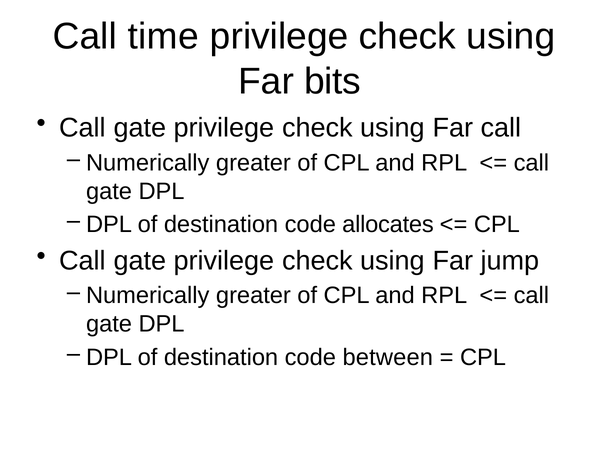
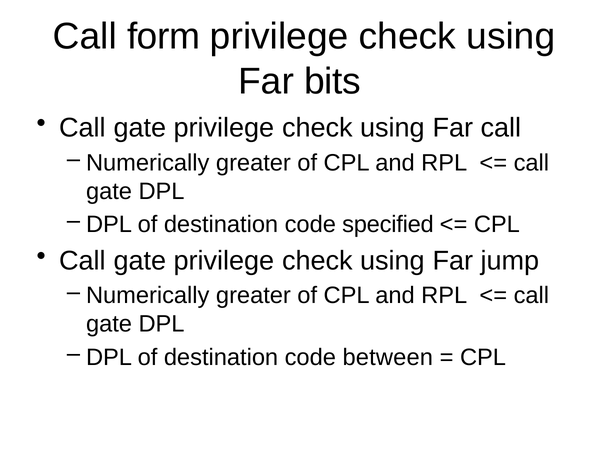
time: time -> form
allocates: allocates -> specified
